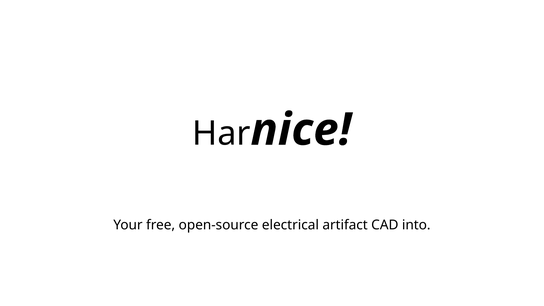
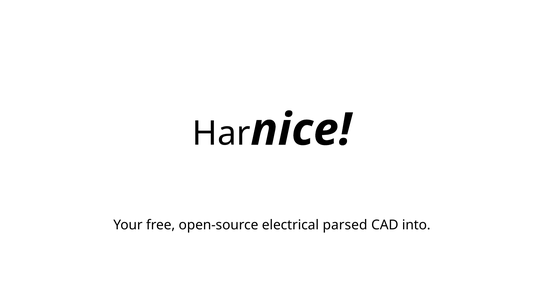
artifact: artifact -> parsed
